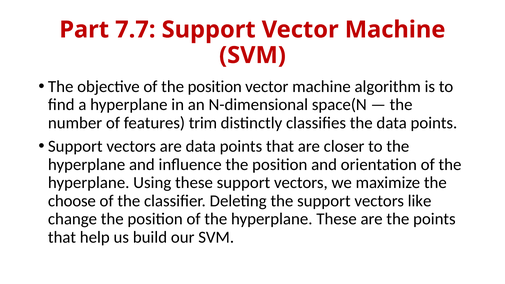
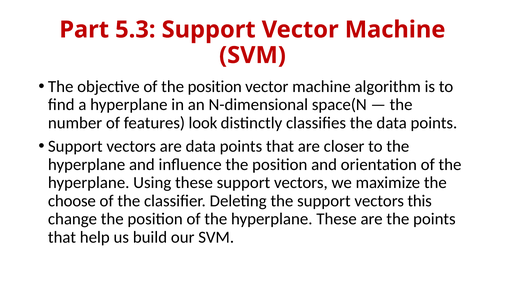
7.7: 7.7 -> 5.3
trim: trim -> look
like: like -> this
